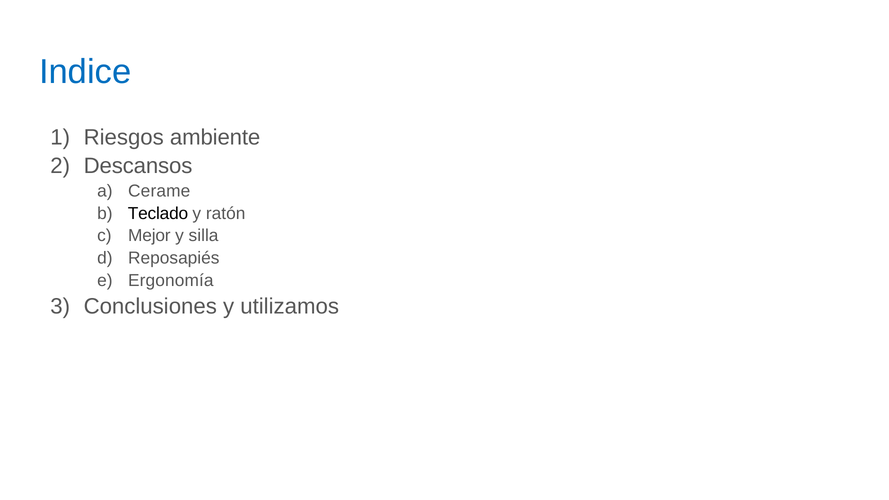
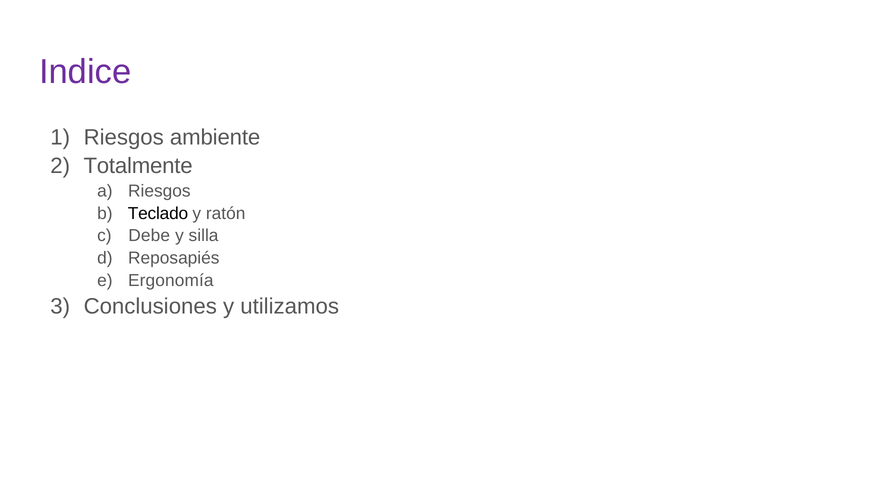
Indice colour: blue -> purple
Descansos: Descansos -> Totalmente
Cerame at (159, 191): Cerame -> Riesgos
Mejor: Mejor -> Debe
